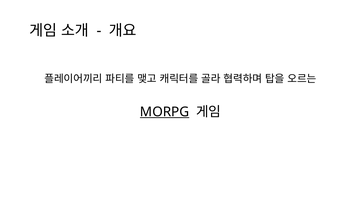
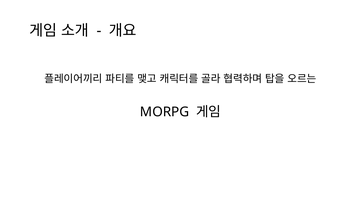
MORPG underline: present -> none
